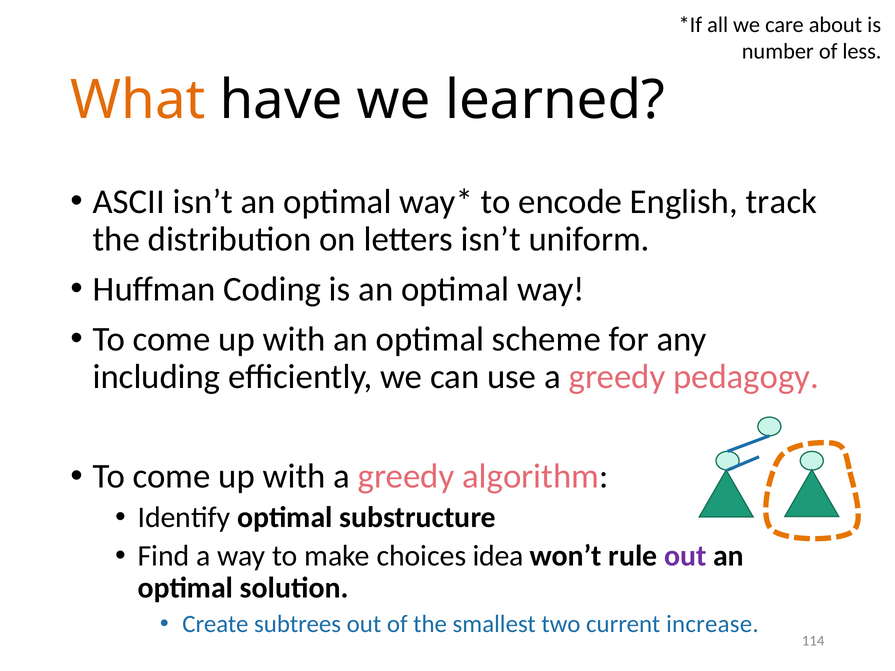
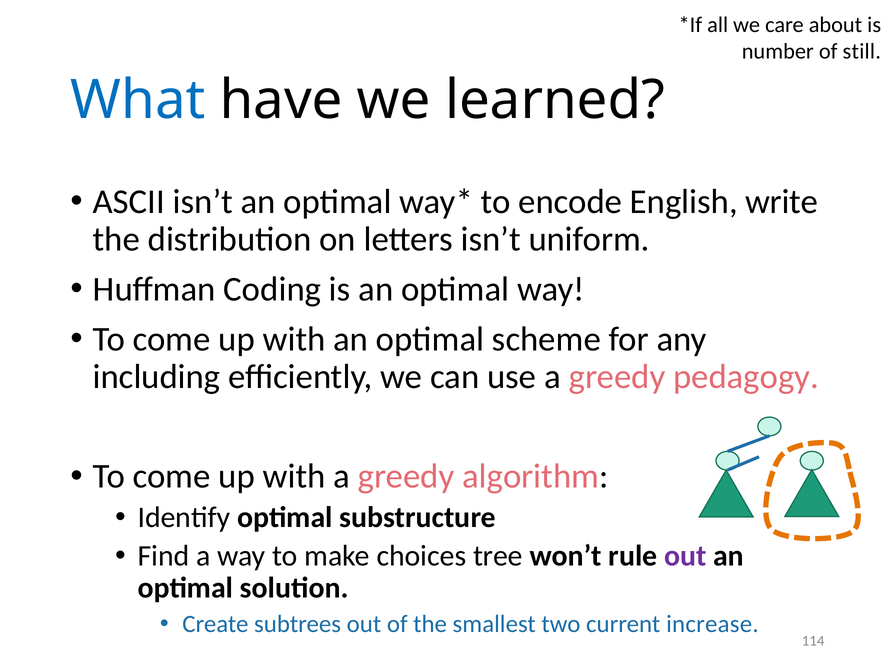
less: less -> still
What colour: orange -> blue
track: track -> write
idea: idea -> tree
